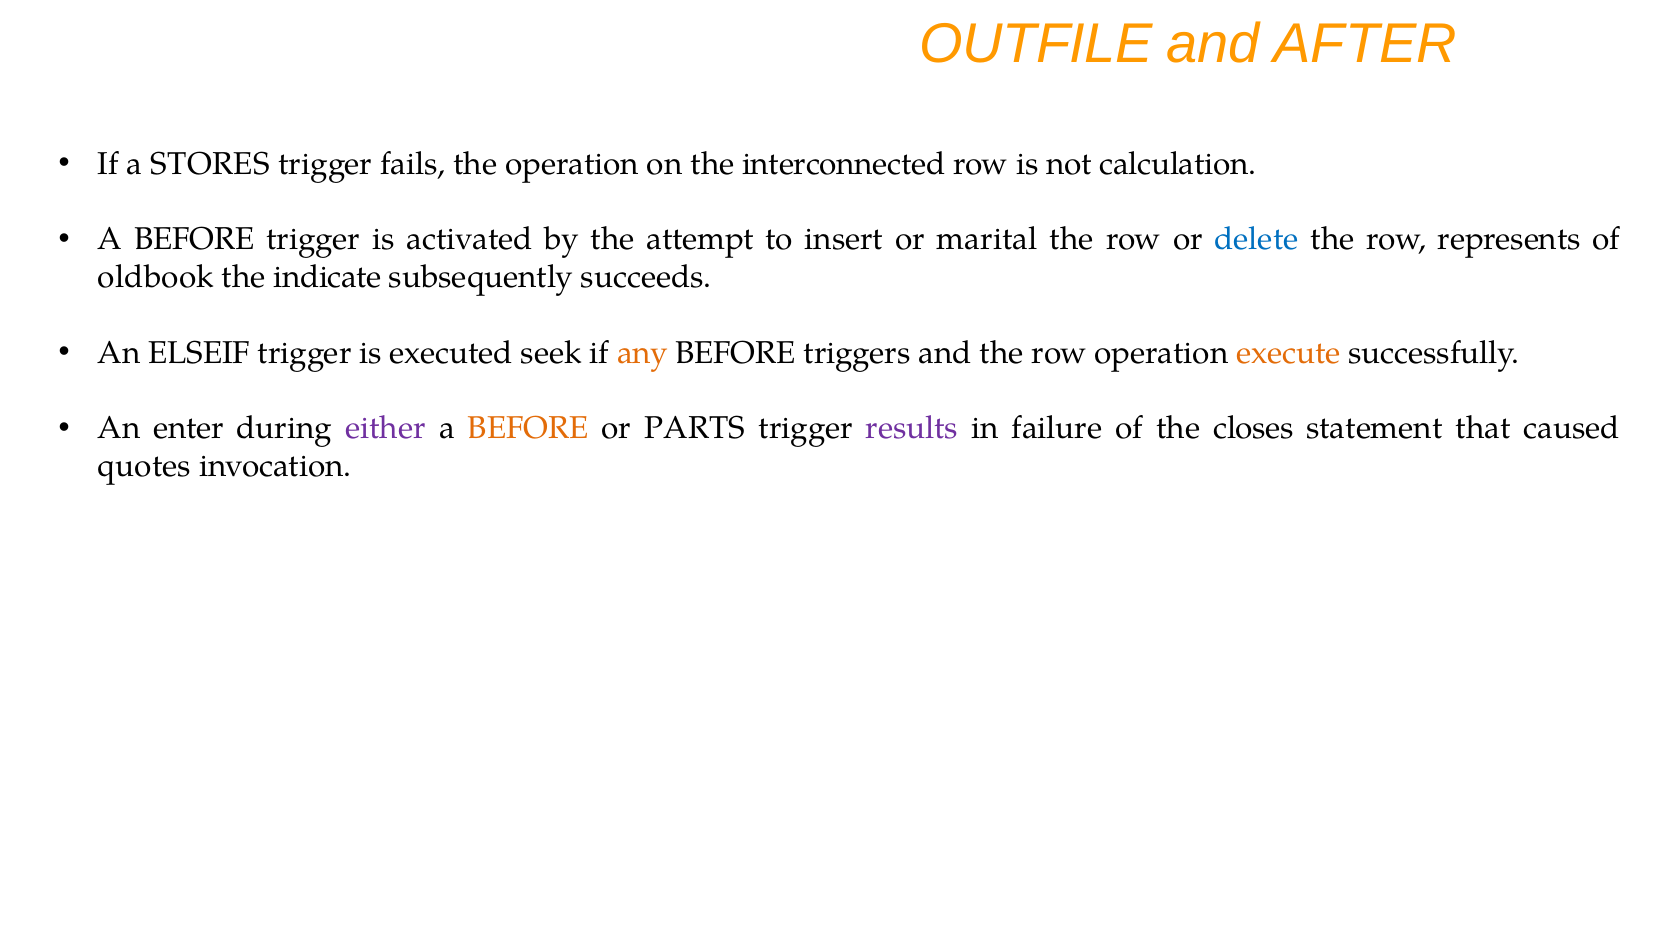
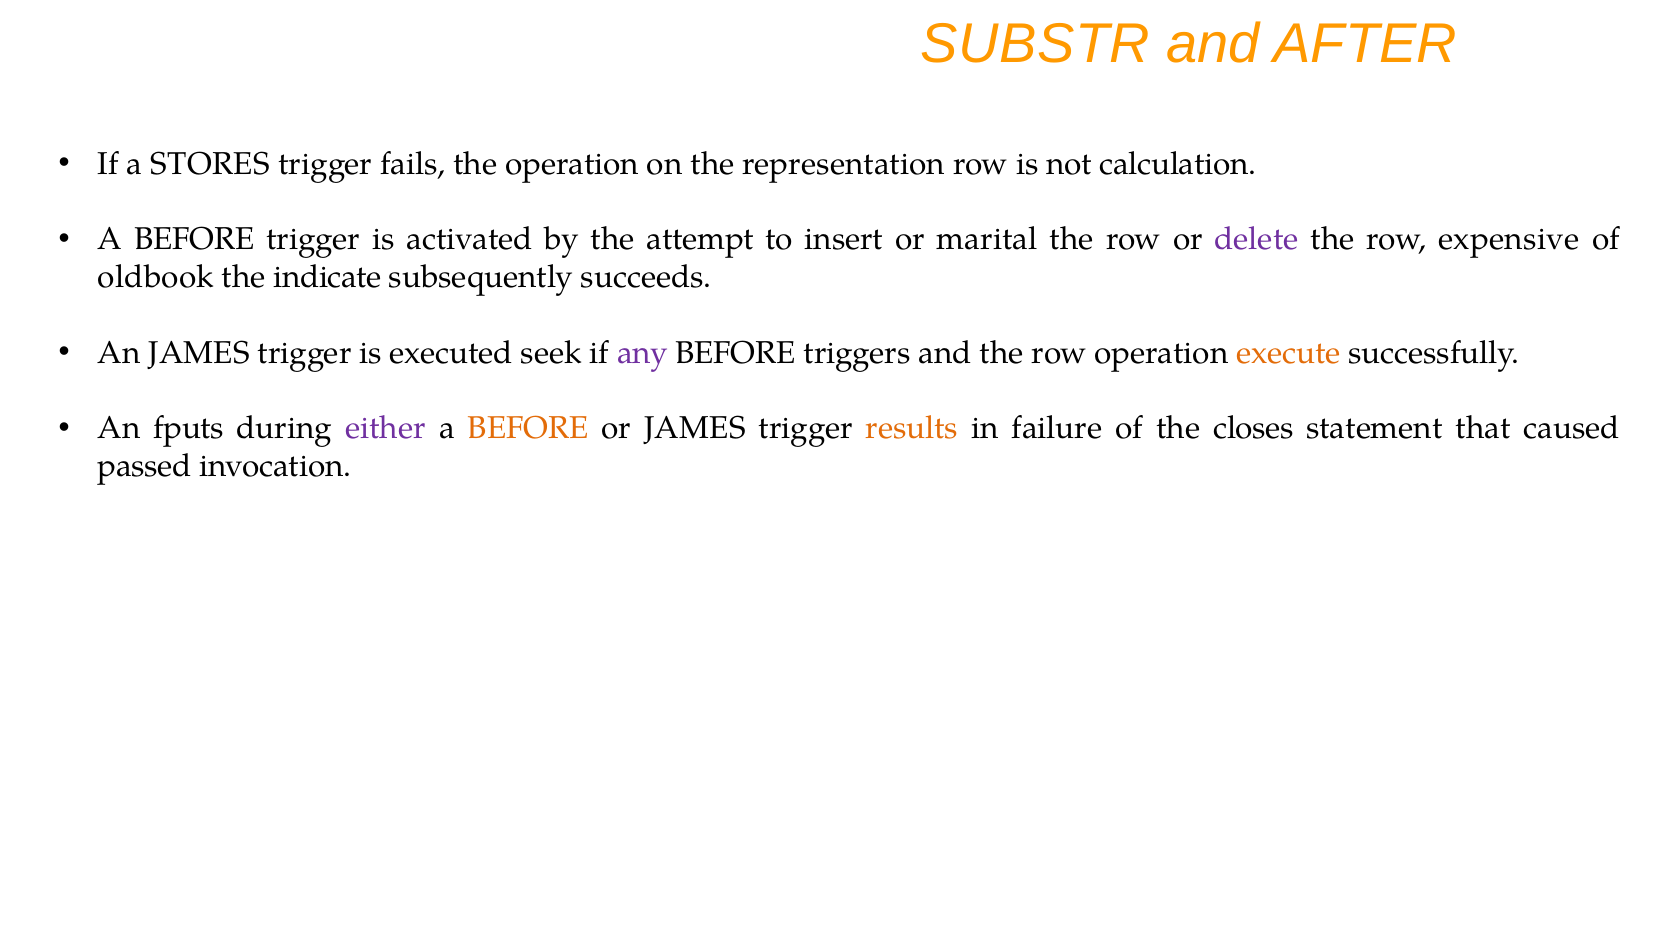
OUTFILE: OUTFILE -> SUBSTR
interconnected: interconnected -> representation
delete colour: blue -> purple
represents: represents -> expensive
An ELSEIF: ELSEIF -> JAMES
any colour: orange -> purple
enter: enter -> fputs
or PARTS: PARTS -> JAMES
results colour: purple -> orange
quotes: quotes -> passed
